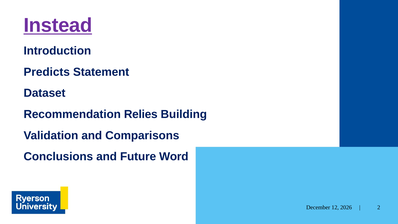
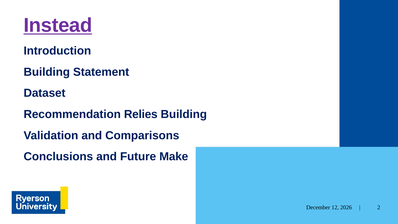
Predicts at (47, 72): Predicts -> Building
Word: Word -> Make
